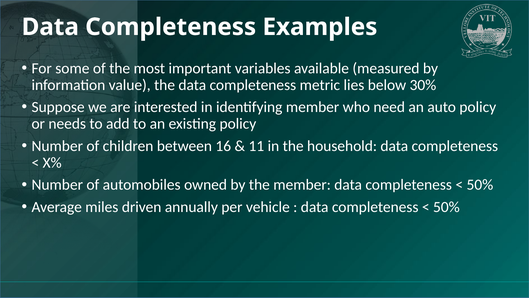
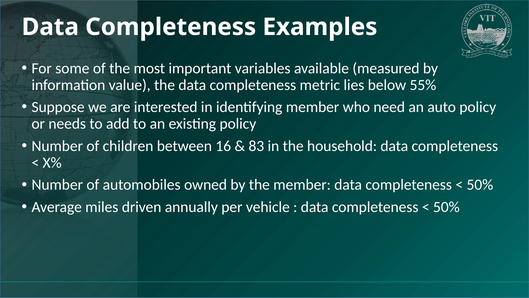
30%: 30% -> 55%
11: 11 -> 83
